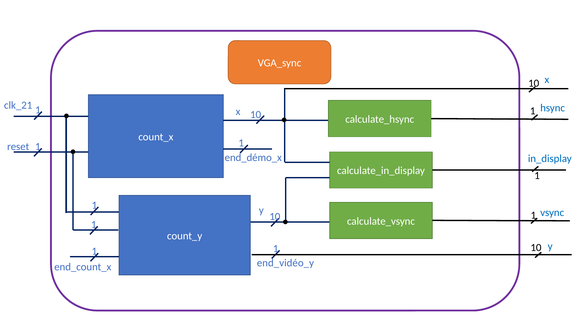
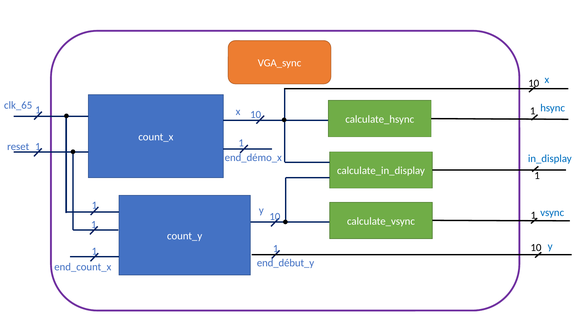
clk_21: clk_21 -> clk_65
end_vidéo_y: end_vidéo_y -> end_début_y
